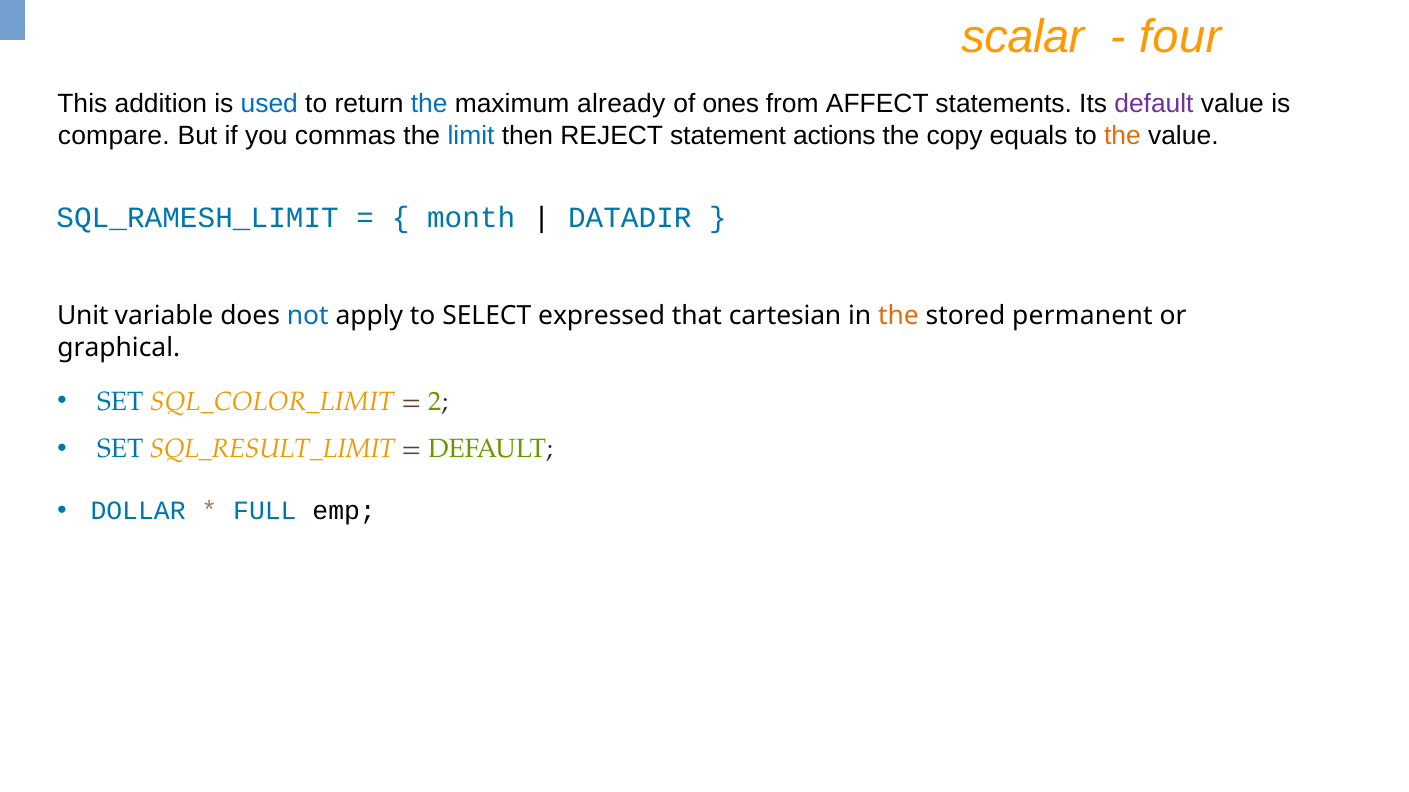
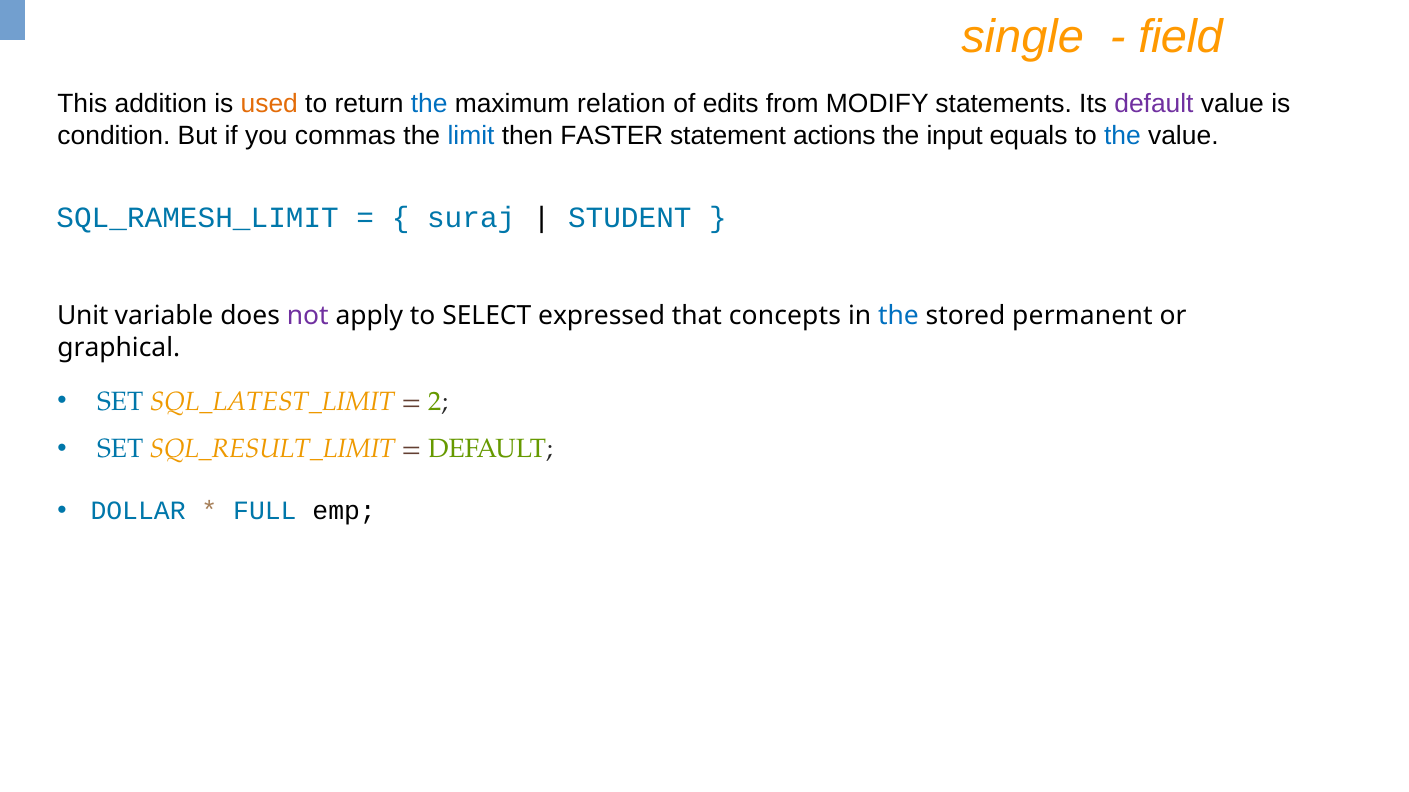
scalar: scalar -> single
four: four -> field
used colour: blue -> orange
already: already -> relation
ones: ones -> edits
AFFECT: AFFECT -> MODIFY
compare: compare -> condition
REJECT: REJECT -> FASTER
copy: copy -> input
the at (1123, 136) colour: orange -> blue
month: month -> suraj
DATADIR: DATADIR -> STUDENT
not colour: blue -> purple
cartesian: cartesian -> concepts
the at (898, 316) colour: orange -> blue
SQL_COLOR_LIMIT: SQL_COLOR_LIMIT -> SQL_LATEST_LIMIT
